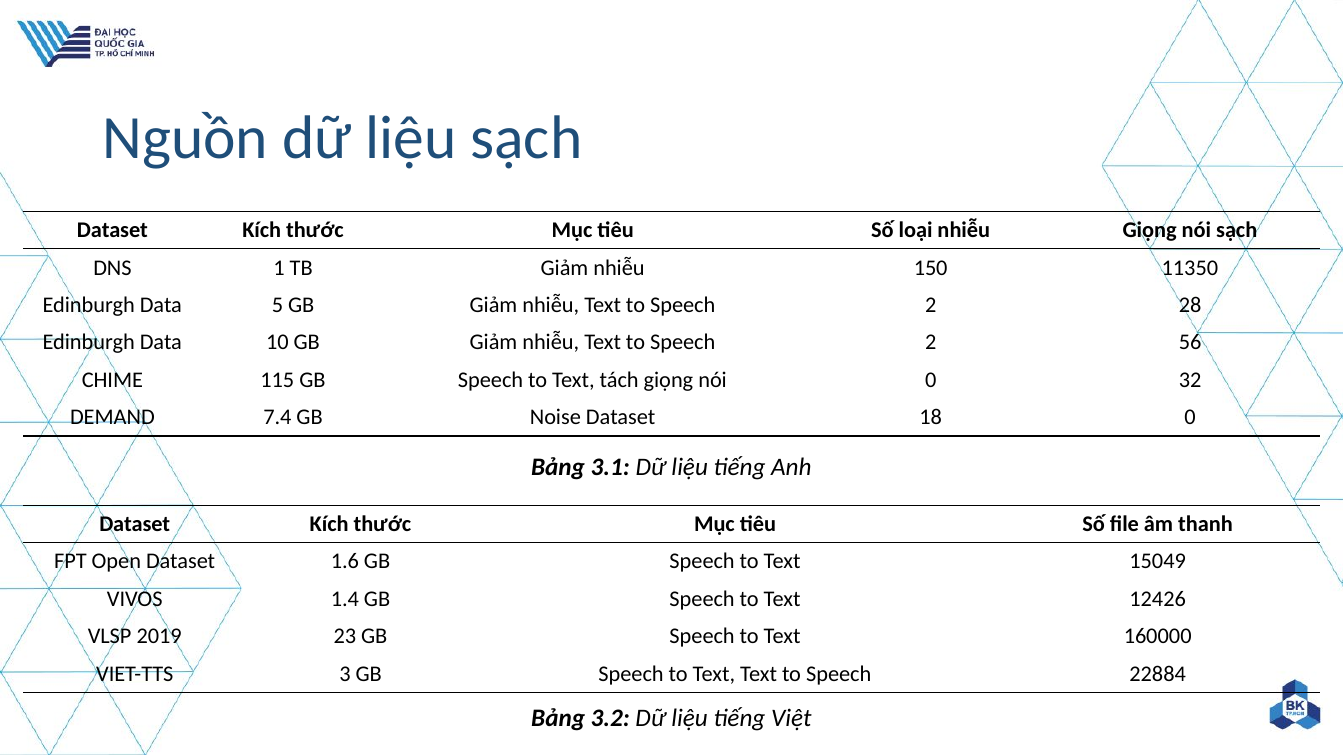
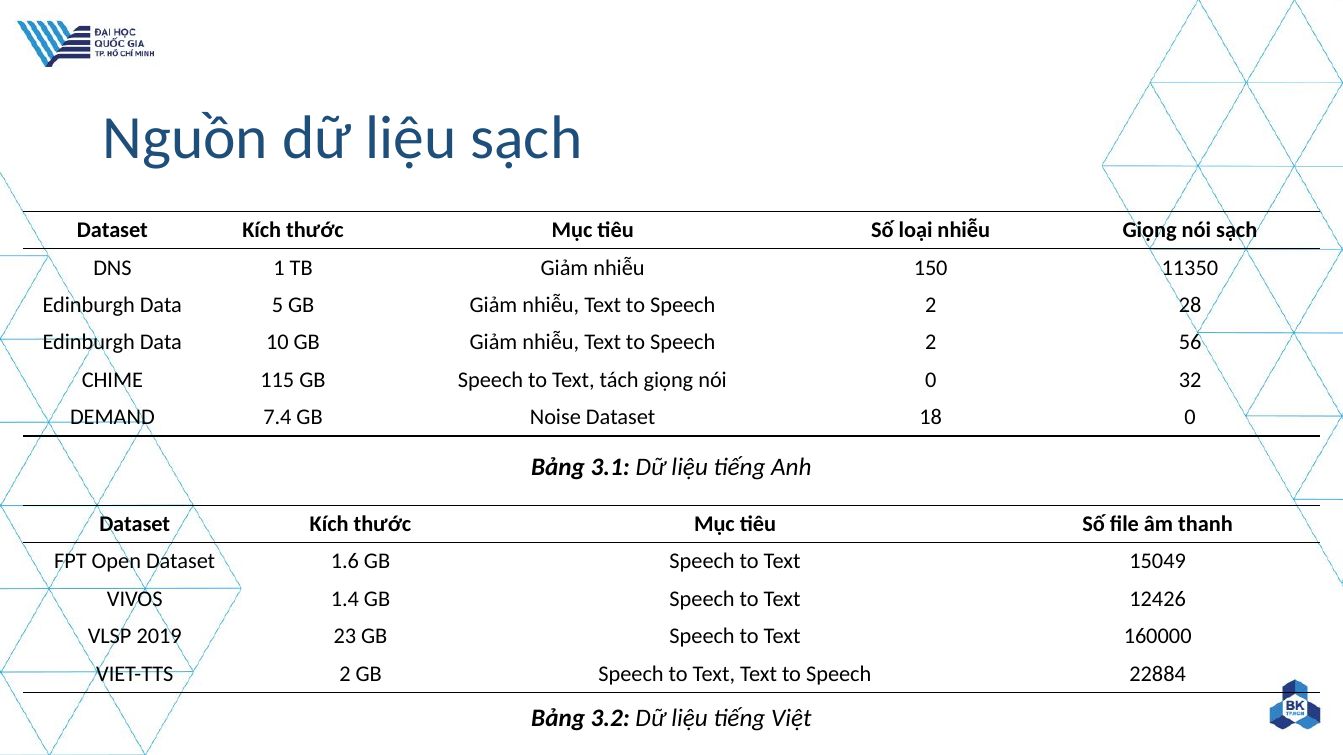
VIET-TTS 3: 3 -> 2
